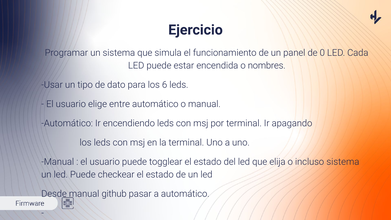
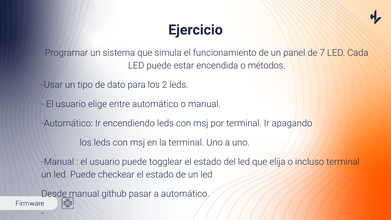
0: 0 -> 7
nombres: nombres -> métodos
6: 6 -> 2
incluso sistema: sistema -> terminal
